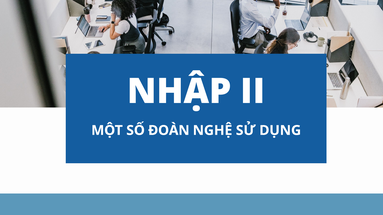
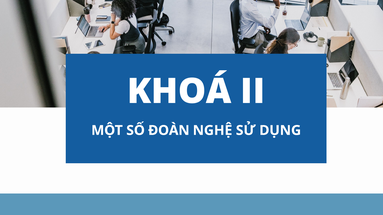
NHẬP: NHẬP -> KHOÁ
